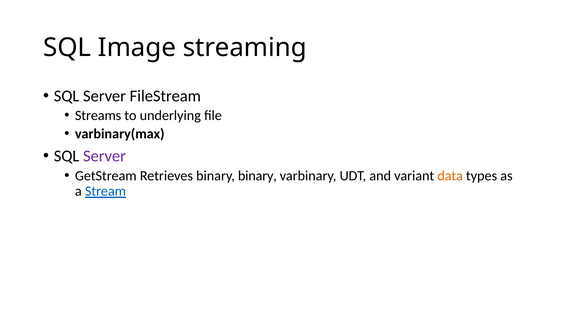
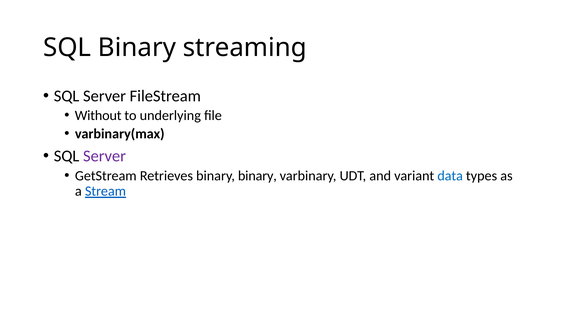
SQL Image: Image -> Binary
Streams: Streams -> Without
data colour: orange -> blue
